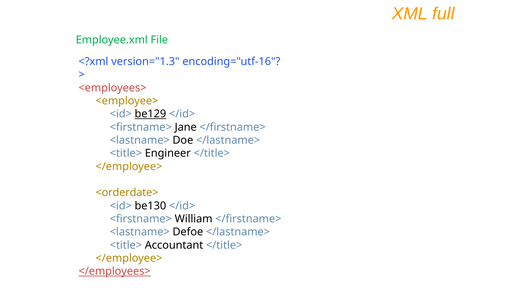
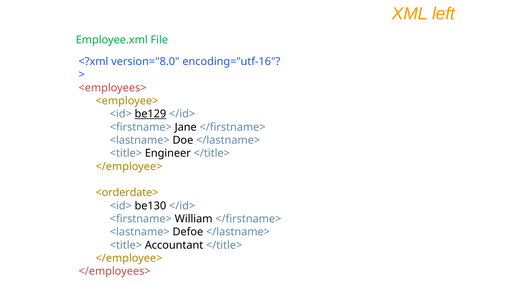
full: full -> left
version="1.3: version="1.3 -> version="8.0
</employees> underline: present -> none
